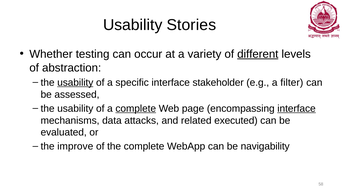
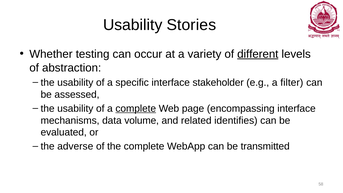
usability at (75, 82) underline: present -> none
interface at (297, 108) underline: present -> none
attacks: attacks -> volume
executed: executed -> identifies
improve: improve -> adverse
navigability: navigability -> transmitted
